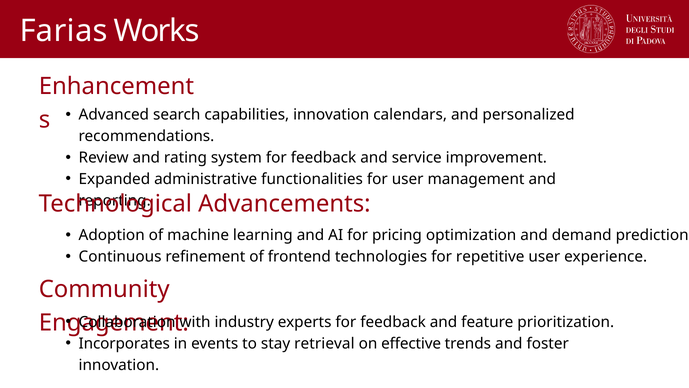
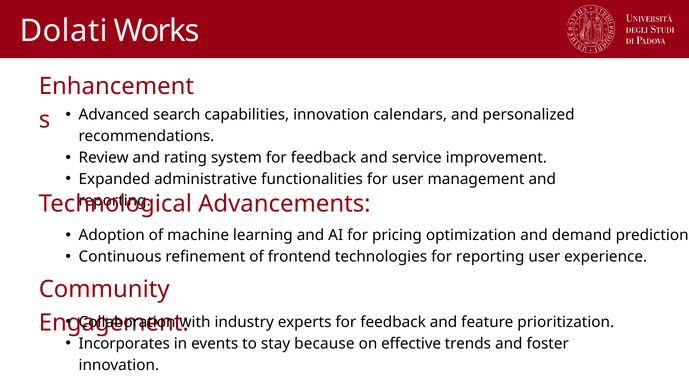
Farias: Farias -> Dolati
for repetitive: repetitive -> reporting
retrieval: retrieval -> because
